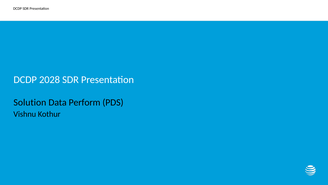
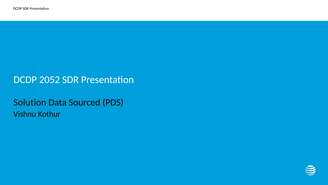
2028: 2028 -> 2052
Perform: Perform -> Sourced
